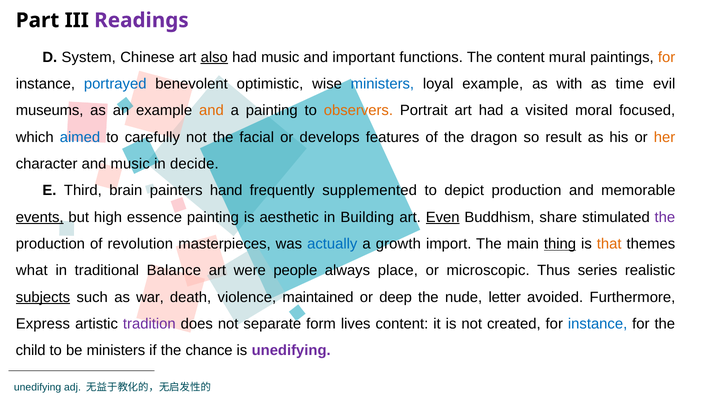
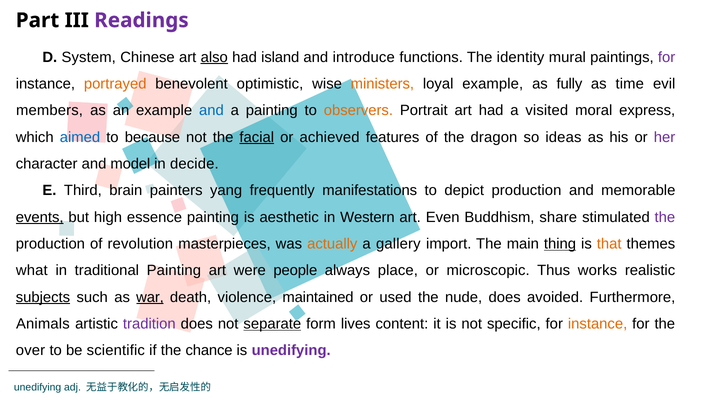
had music: music -> island
important: important -> introduce
The content: content -> identity
for at (667, 57) colour: orange -> purple
portrayed colour: blue -> orange
ministers at (382, 84) colour: blue -> orange
with: with -> fully
museums: museums -> members
and at (211, 111) colour: orange -> blue
focused: focused -> express
carefully: carefully -> because
facial underline: none -> present
develops: develops -> achieved
result: result -> ideas
her colour: orange -> purple
and music: music -> model
hand: hand -> yang
supplemented: supplemented -> manifestations
Building: Building -> Western
Even underline: present -> none
actually colour: blue -> orange
growth: growth -> gallery
traditional Balance: Balance -> Painting
series: series -> works
war underline: none -> present
deep: deep -> used
nude letter: letter -> does
Express: Express -> Animals
separate underline: none -> present
created: created -> specific
instance at (598, 324) colour: blue -> orange
child: child -> over
be ministers: ministers -> scientific
